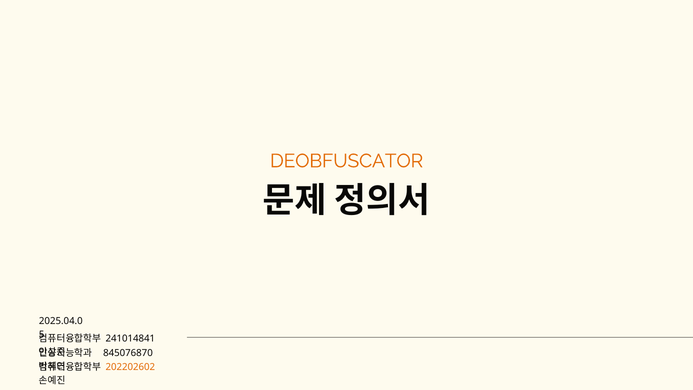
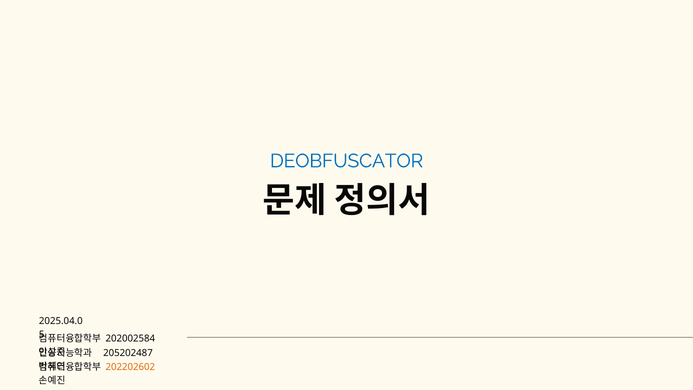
DEOBFUSCATOR colour: orange -> blue
241014841: 241014841 -> 202002584
845076870: 845076870 -> 205202487
